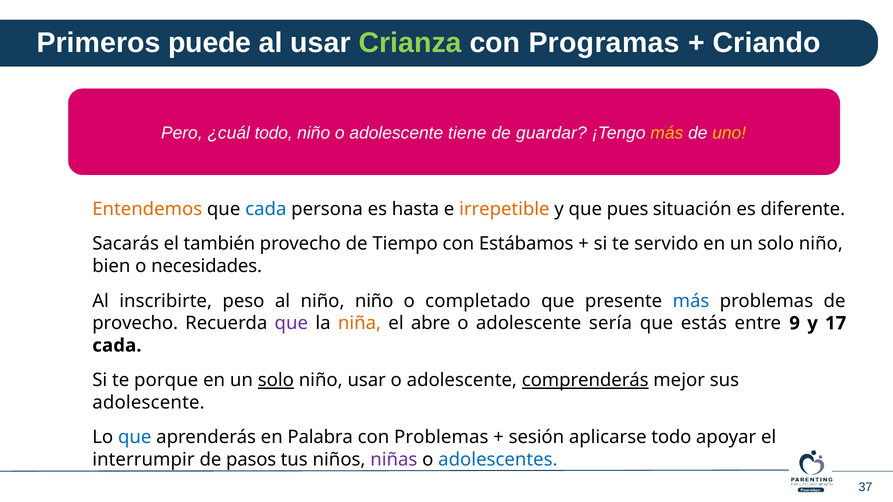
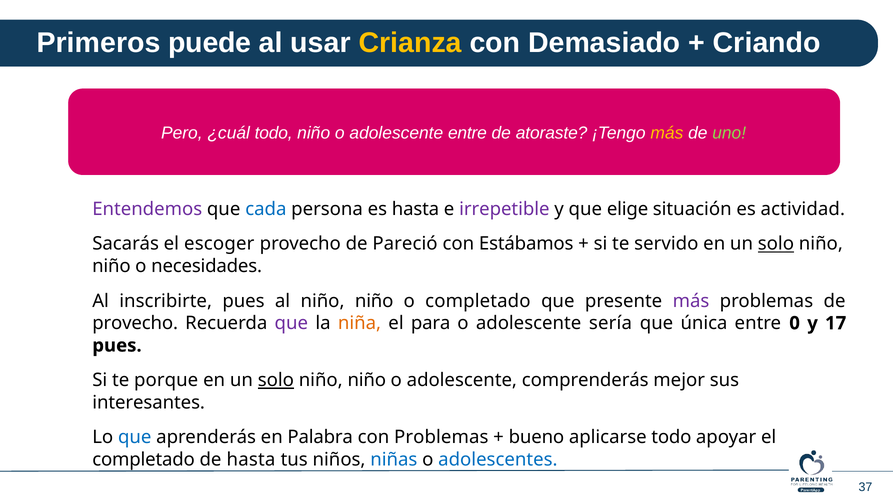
Crianza colour: light green -> yellow
Programas: Programas -> Demasiado
adolescente tiene: tiene -> entre
guardar: guardar -> atoraste
uno colour: yellow -> light green
Entendemos colour: orange -> purple
irrepetible colour: orange -> purple
pues: pues -> elige
diferente: diferente -> actividad
también: también -> escoger
Tiempo: Tiempo -> Pareció
solo at (776, 244) underline: none -> present
bien at (111, 266): bien -> niño
inscribirte peso: peso -> pues
más at (691, 301) colour: blue -> purple
abre: abre -> para
estás: estás -> única
9: 9 -> 0
cada at (117, 346): cada -> pues
usar at (367, 380): usar -> niño
comprenderás underline: present -> none
adolescente at (148, 403): adolescente -> interesantes
sesión: sesión -> bueno
interrumpir at (143, 460): interrumpir -> completado
de pasos: pasos -> hasta
niñas colour: purple -> blue
